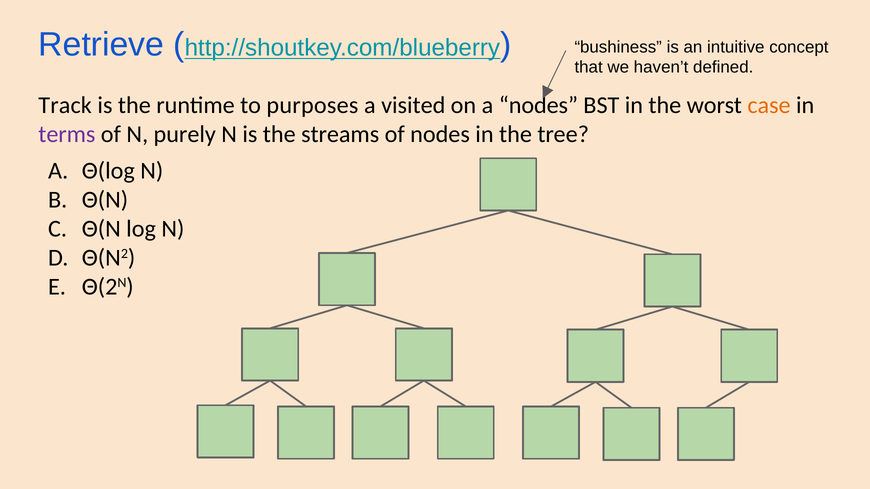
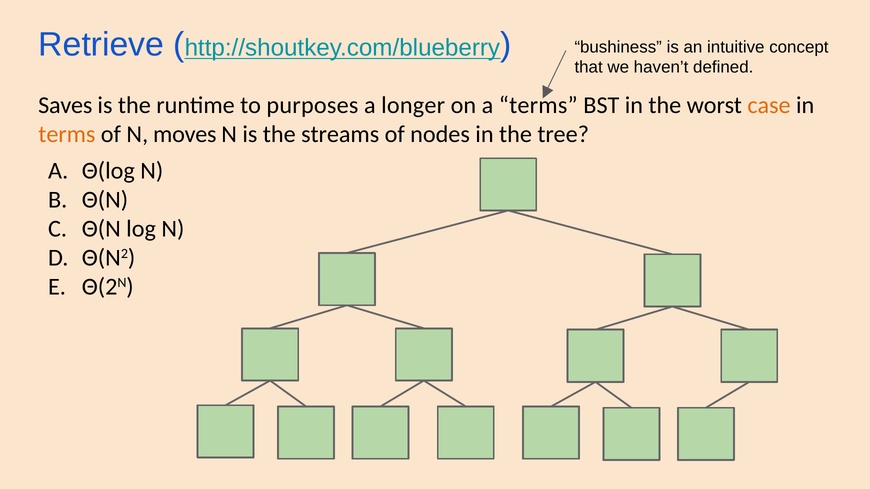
Track: Track -> Saves
visited: visited -> longer
a nodes: nodes -> terms
terms at (67, 135) colour: purple -> orange
purely: purely -> moves
